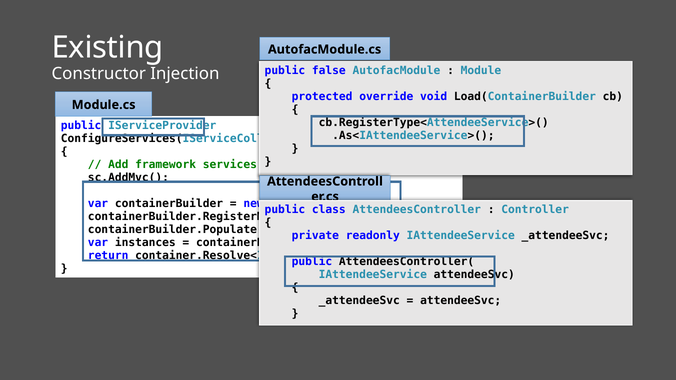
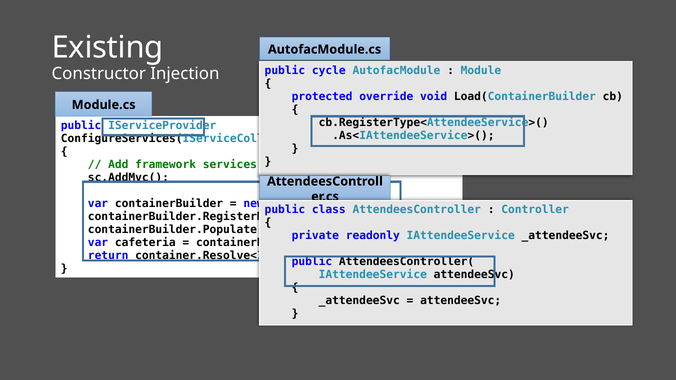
false: false -> cycle
instances: instances -> cafeteria
